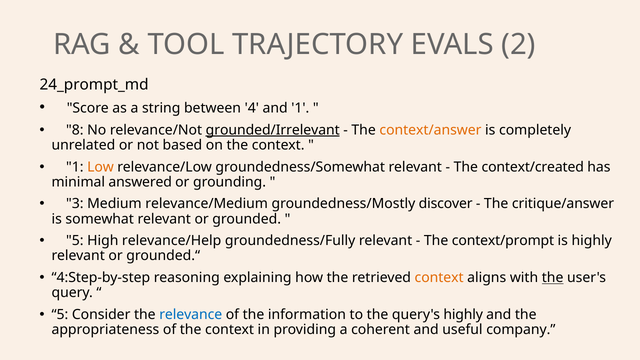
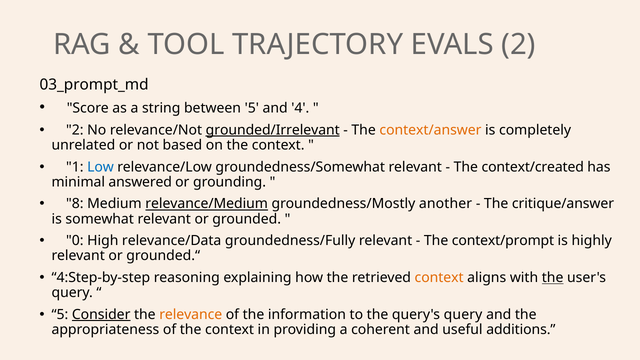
24_prompt_md: 24_prompt_md -> 03_prompt_md
between 4: 4 -> 5
and 1: 1 -> 4
8 at (75, 130): 8 -> 2
Low colour: orange -> blue
3: 3 -> 8
relevance/Medium underline: none -> present
discover: discover -> another
5 at (75, 241): 5 -> 0
relevance/Help: relevance/Help -> relevance/Data
Consider underline: none -> present
relevance colour: blue -> orange
query's highly: highly -> query
company: company -> additions
